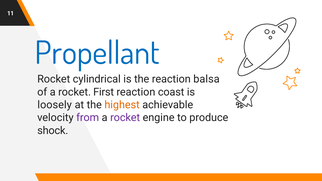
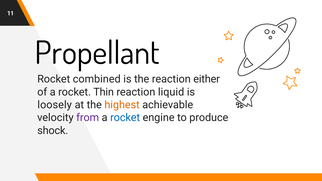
Propellant colour: blue -> black
cylindrical: cylindrical -> combined
balsa: balsa -> either
First: First -> Thin
coast: coast -> liquid
rocket at (125, 118) colour: purple -> blue
